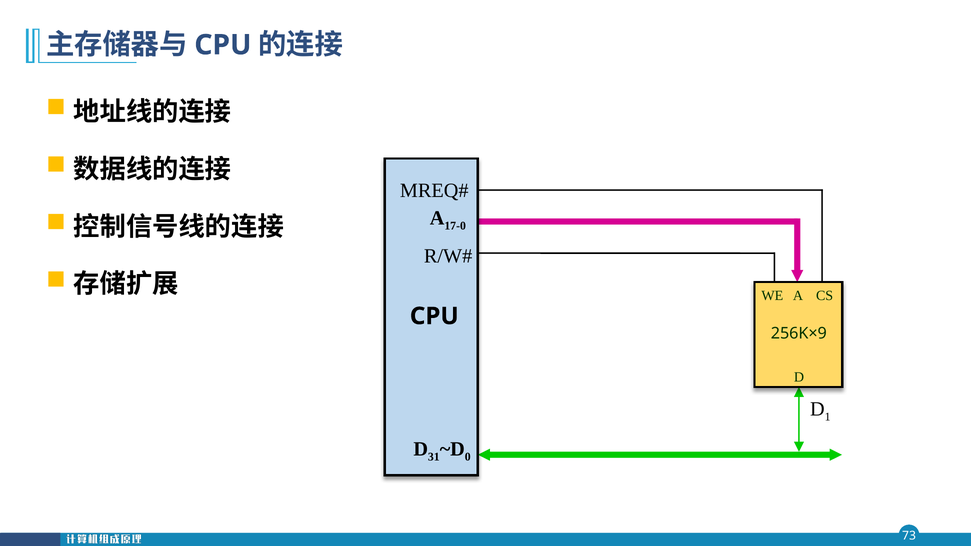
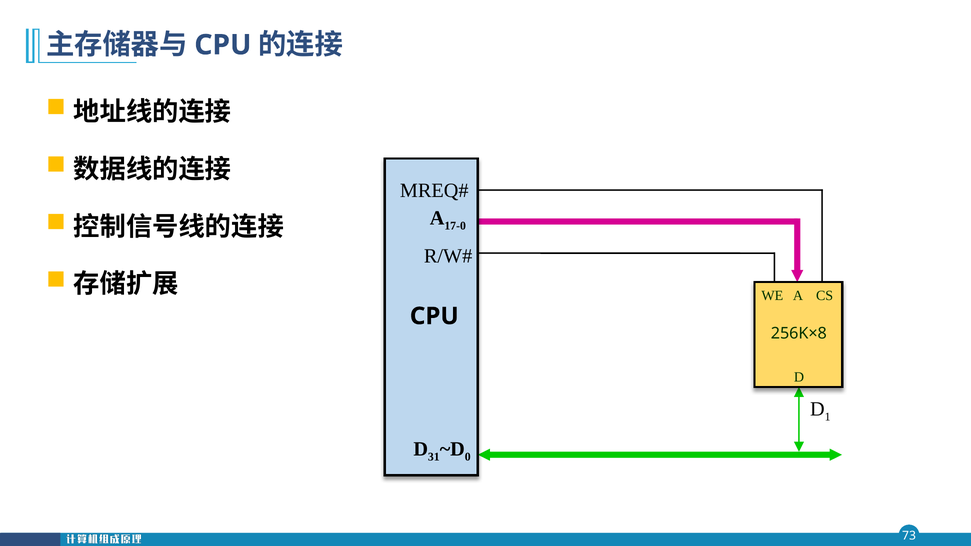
256K×9: 256K×9 -> 256K×8
